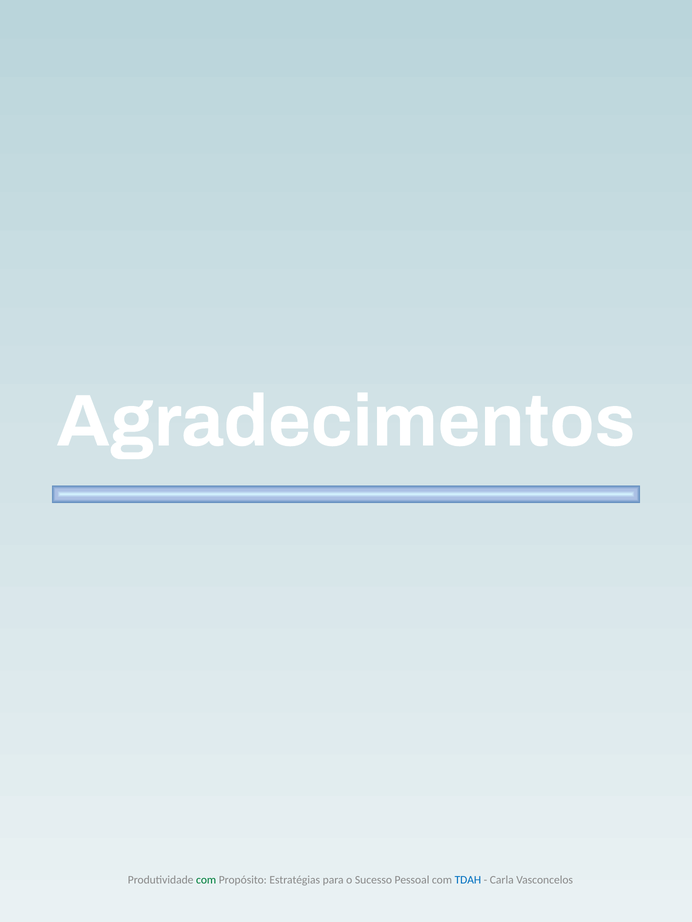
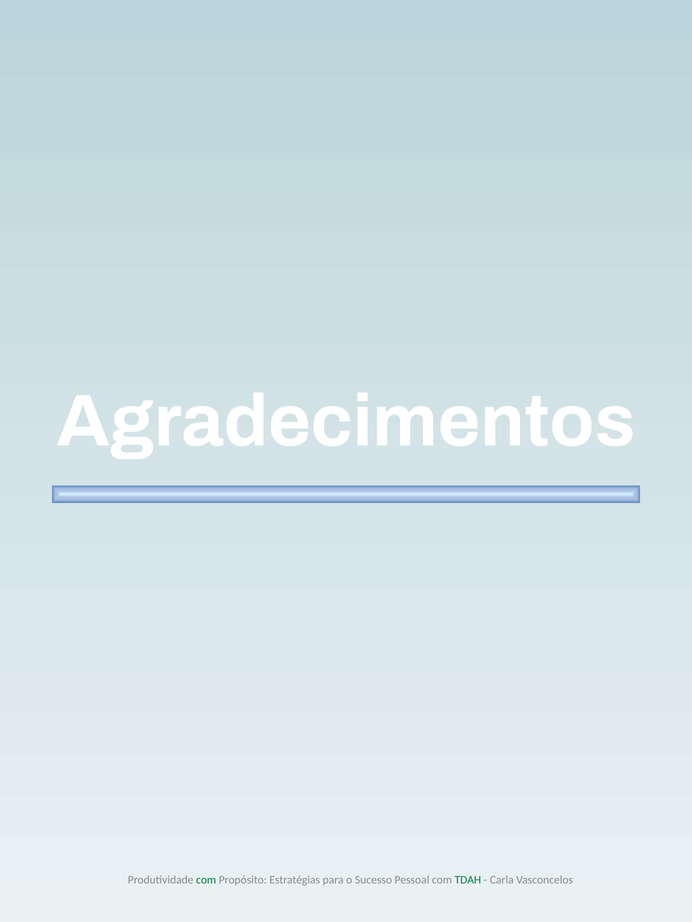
TDAH colour: blue -> green
